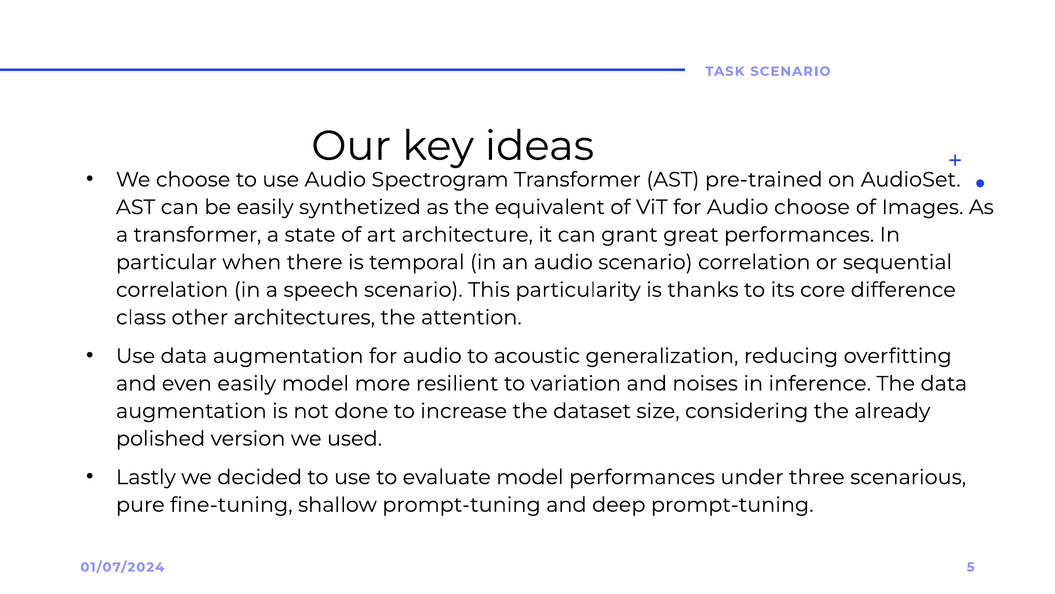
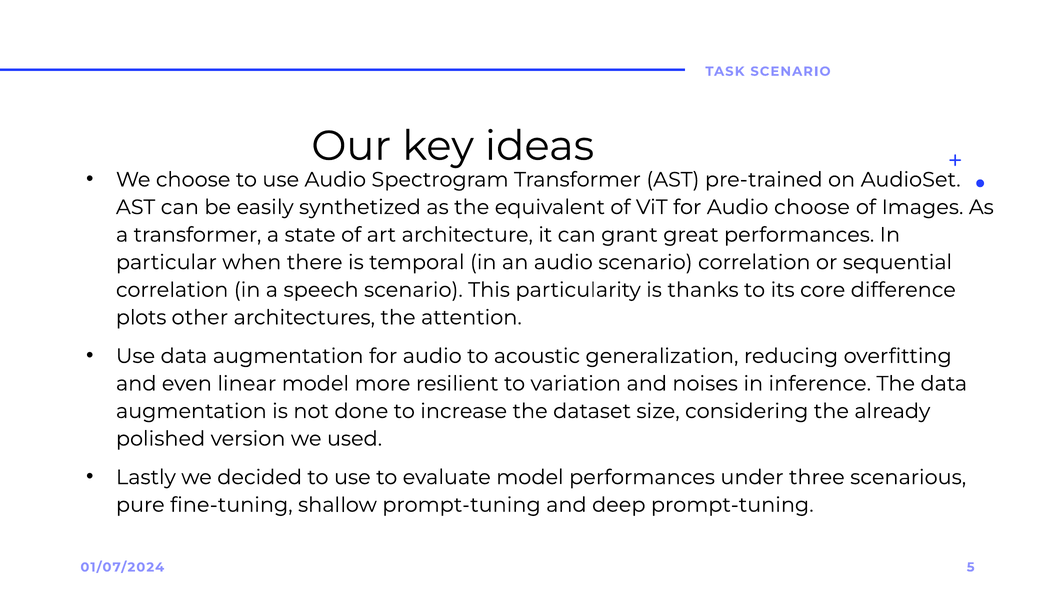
class: class -> plots
even easily: easily -> linear
